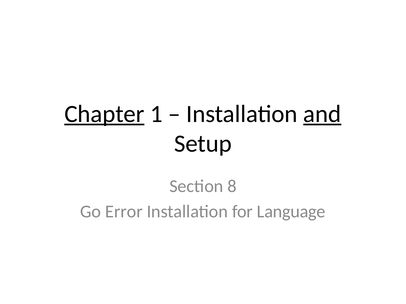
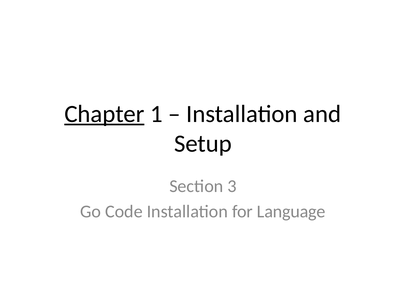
and underline: present -> none
8: 8 -> 3
Error: Error -> Code
